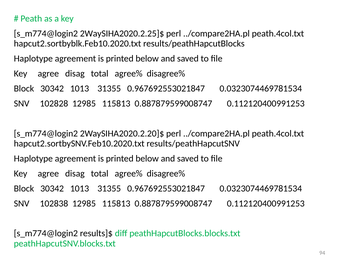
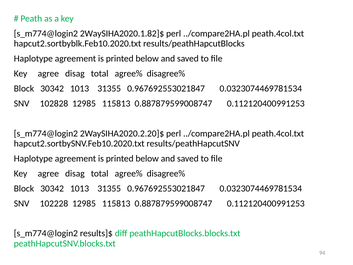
2WaySIHA2020.2.25]$: 2WaySIHA2020.2.25]$ -> 2WaySIHA2020.1.82]$
102838: 102838 -> 102228
